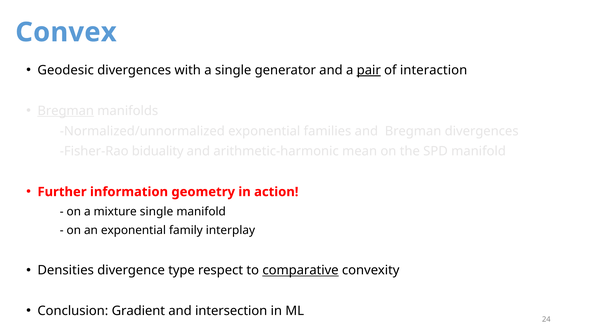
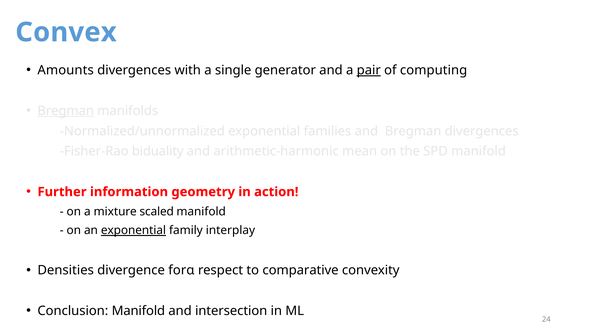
Geodesic: Geodesic -> Amounts
interaction: interaction -> computing
mixture single: single -> scaled
exponential at (133, 231) underline: none -> present
type: type -> forα
comparative underline: present -> none
Conclusion Gradient: Gradient -> Manifold
